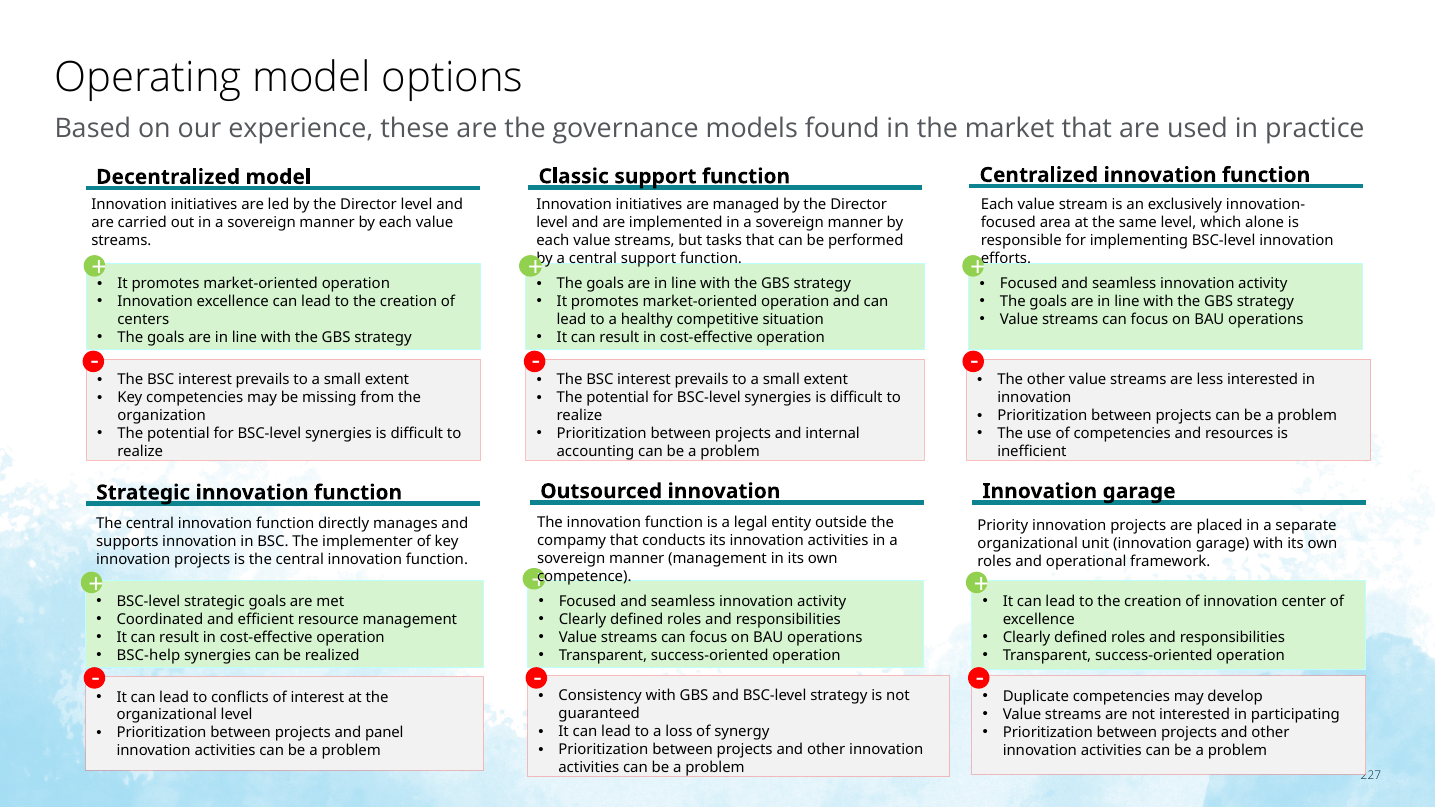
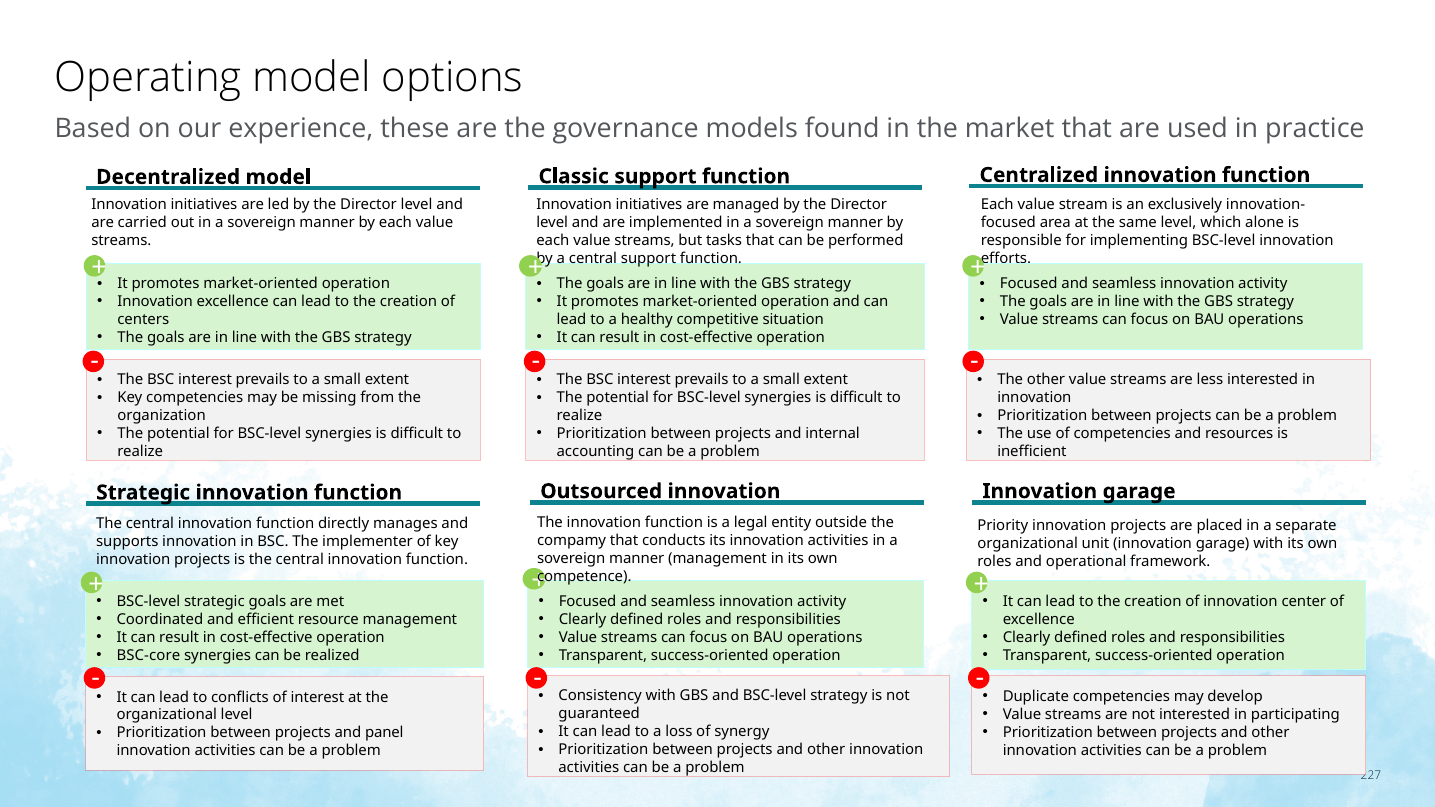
BSC-help: BSC-help -> BSC-core
